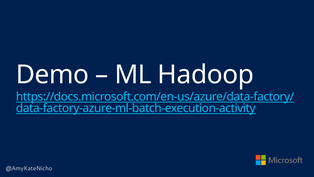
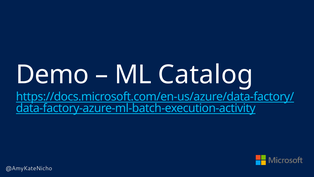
Hadoop: Hadoop -> Catalog
